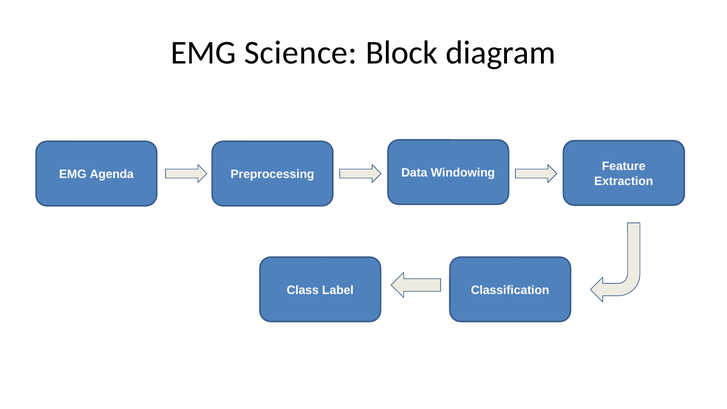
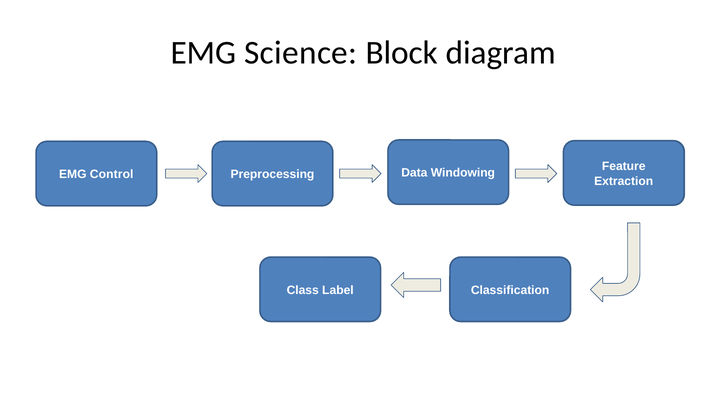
Agenda: Agenda -> Control
